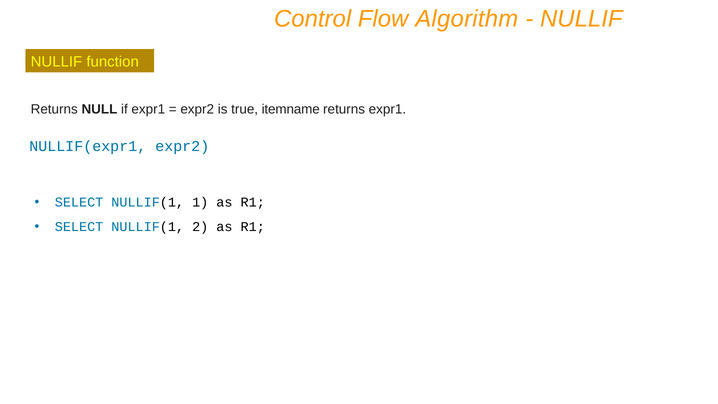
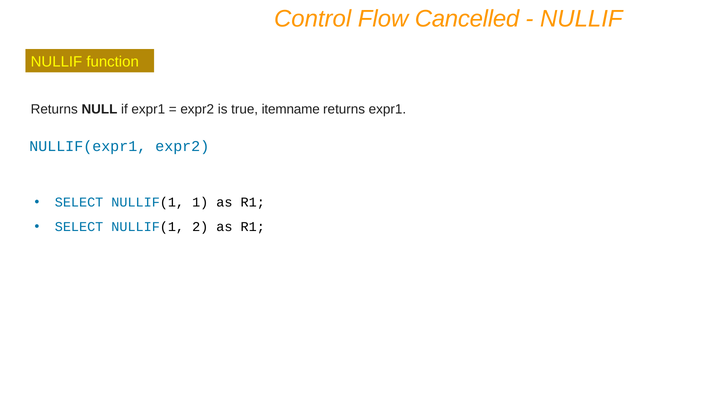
Algorithm: Algorithm -> Cancelled
